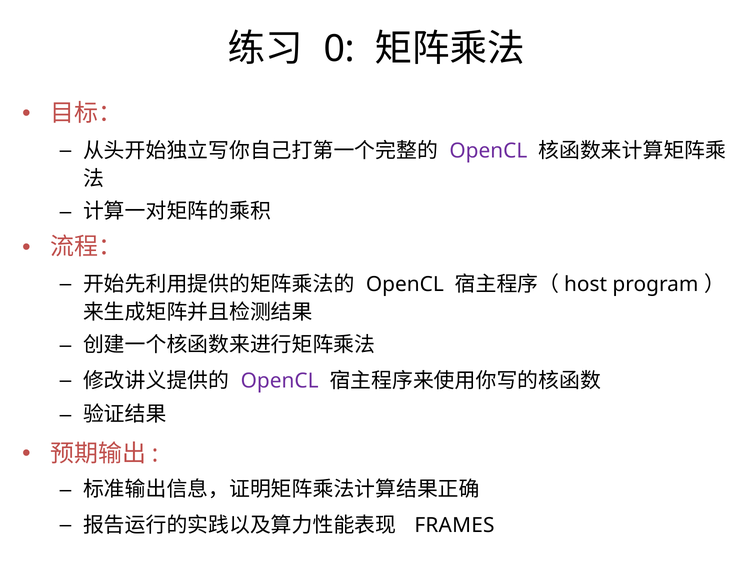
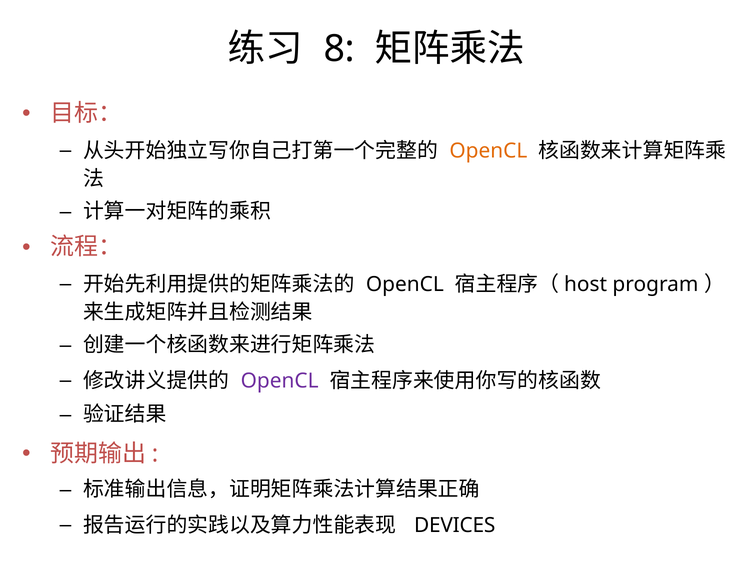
0: 0 -> 8
OpenCL at (488, 151) colour: purple -> orange
FRAMES: FRAMES -> DEVICES
